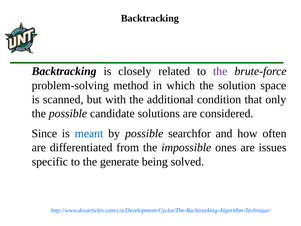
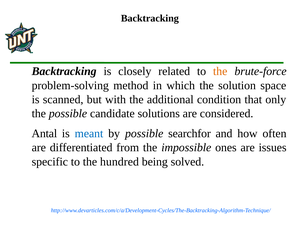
the at (220, 71) colour: purple -> orange
Since: Since -> Antal
generate: generate -> hundred
